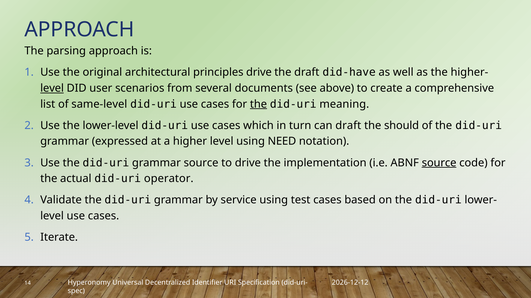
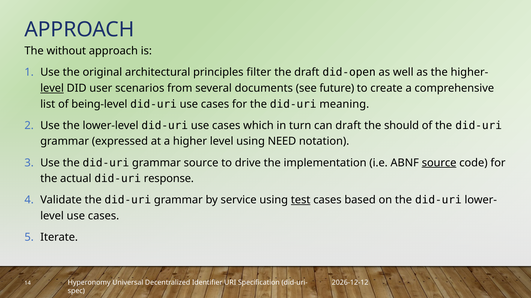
parsing: parsing -> without
principles drive: drive -> filter
did-have: did-have -> did-open
above: above -> future
same-level: same-level -> being-level
the at (258, 104) underline: present -> none
operator: operator -> response
test underline: none -> present
